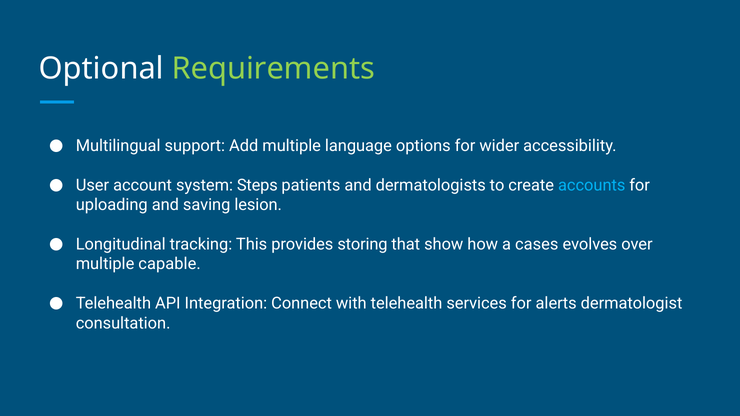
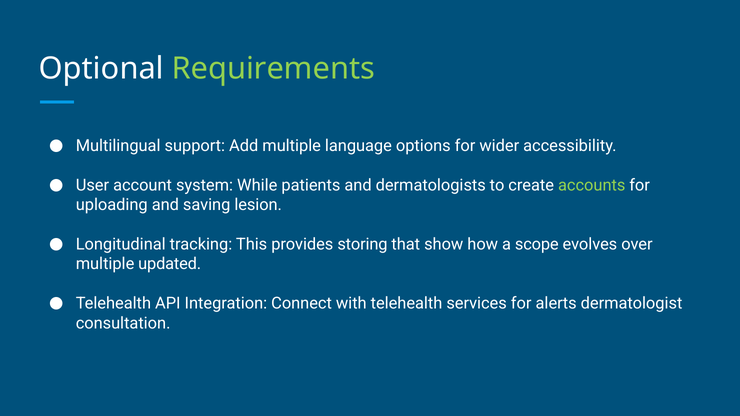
Steps: Steps -> While
accounts colour: light blue -> light green
cases: cases -> scope
capable: capable -> updated
